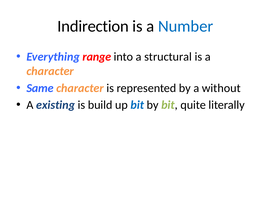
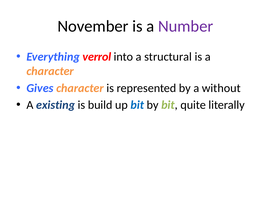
Indirection: Indirection -> November
Number colour: blue -> purple
range: range -> verrol
Same: Same -> Gives
